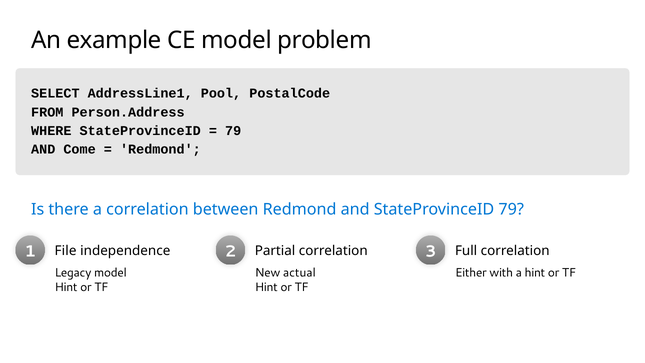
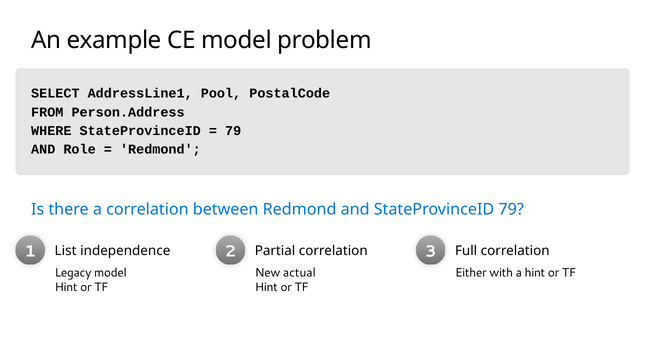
Come: Come -> Role
File: File -> List
